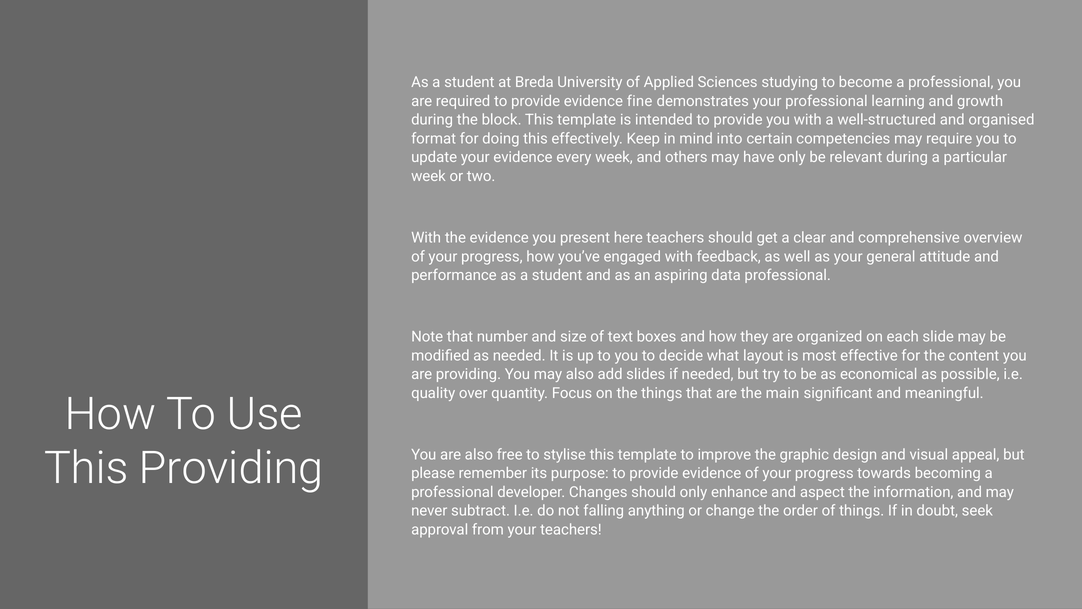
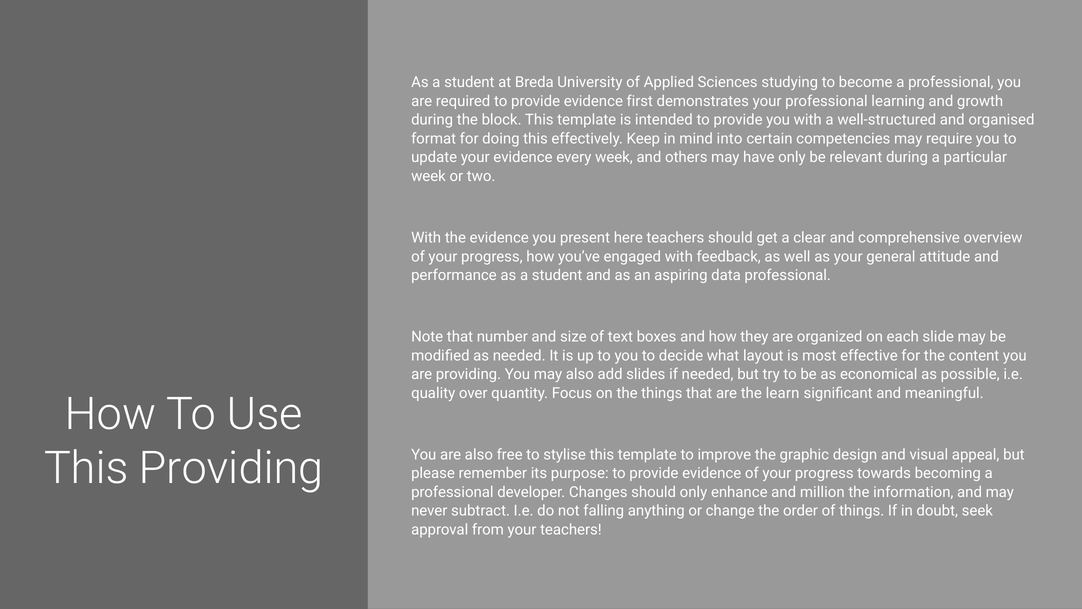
fine: fine -> first
main: main -> learn
aspect: aspect -> million
